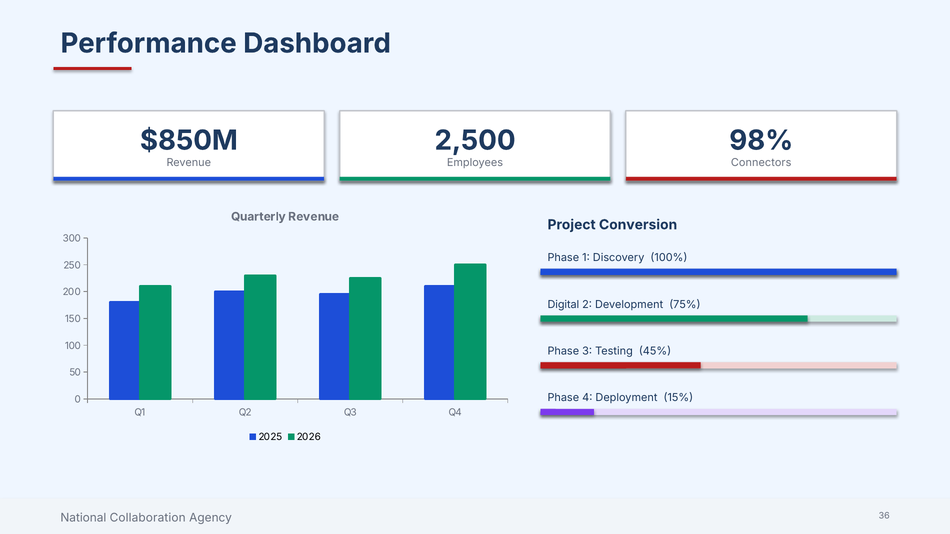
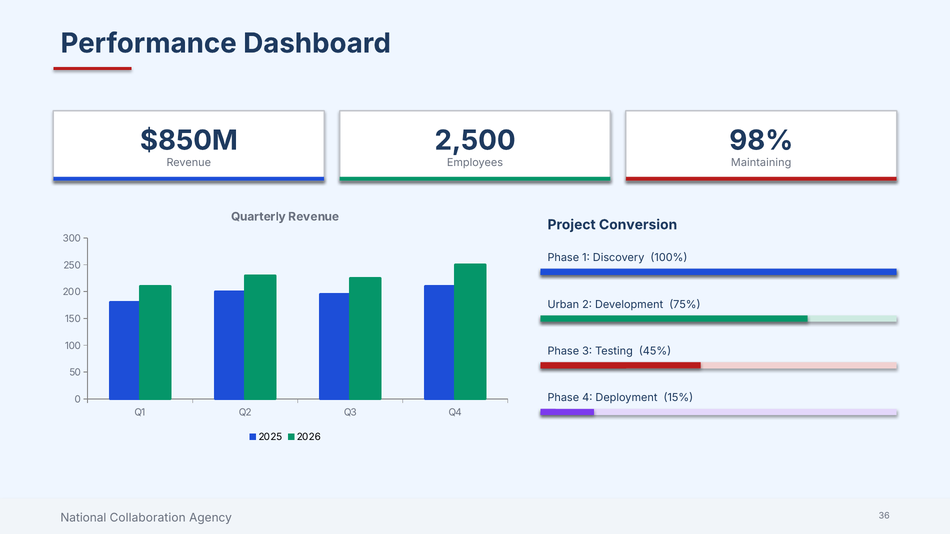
Connectors: Connectors -> Maintaining
Digital: Digital -> Urban
